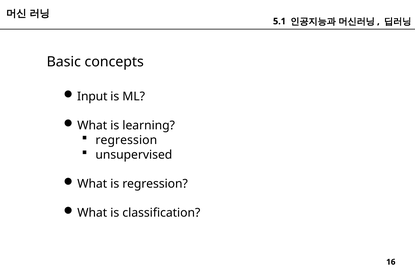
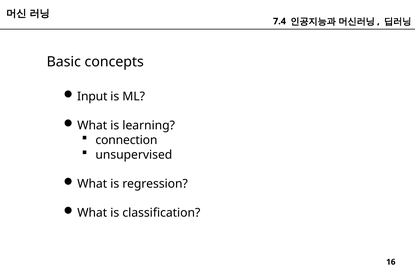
5.1: 5.1 -> 7.4
regression at (126, 140): regression -> connection
